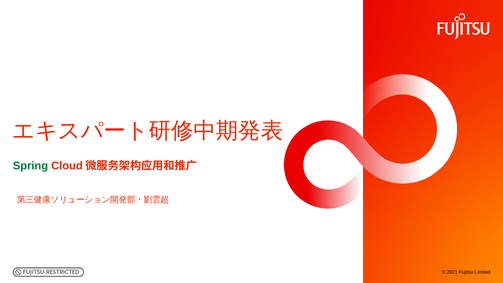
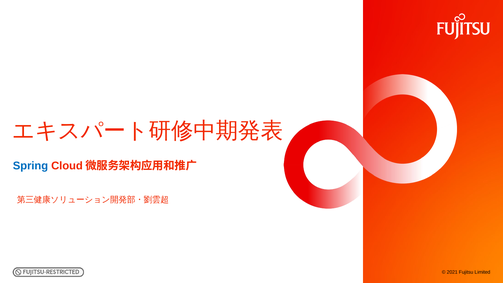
Spring colour: green -> blue
